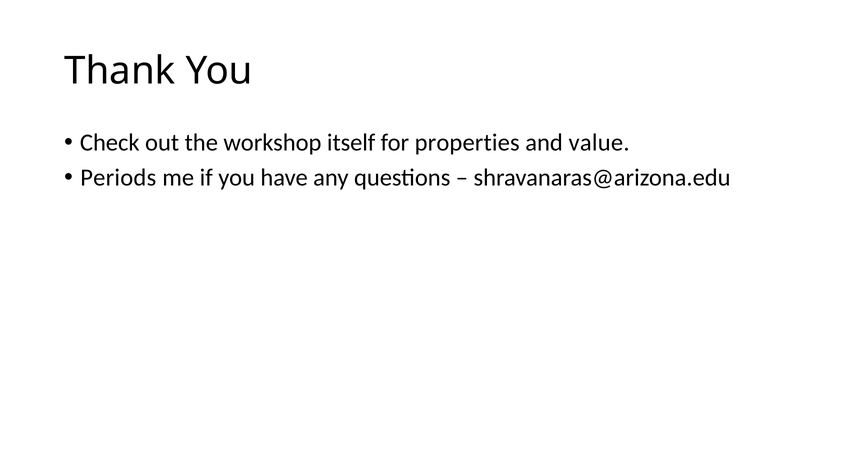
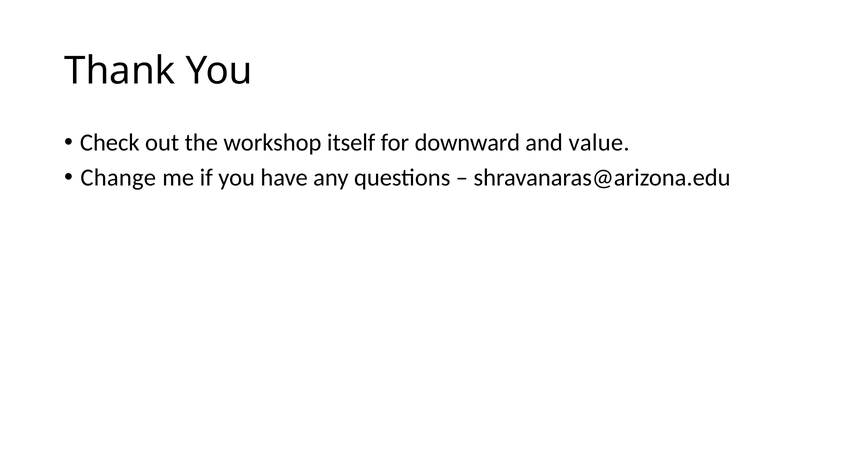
properties: properties -> downward
Periods: Periods -> Change
